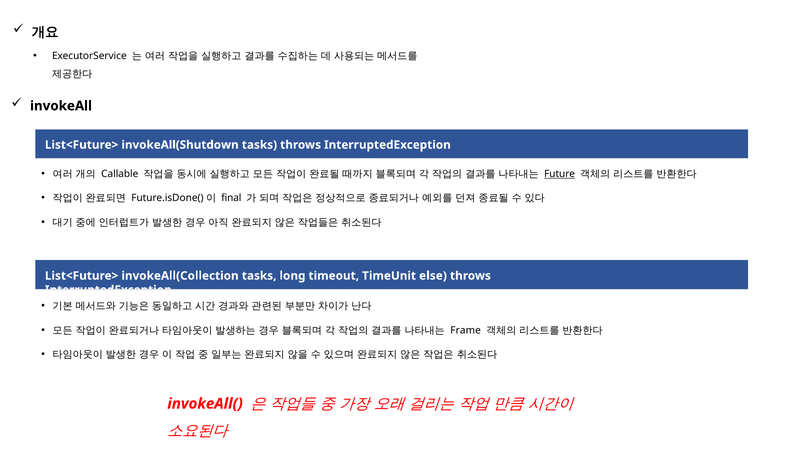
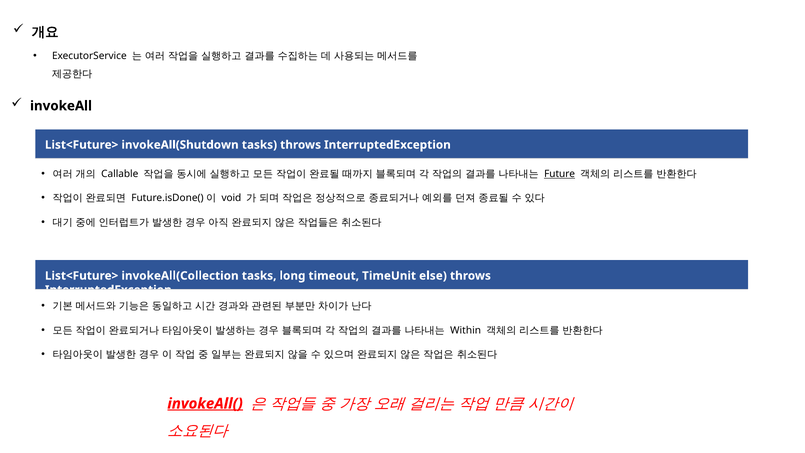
final: final -> void
Frame: Frame -> Within
invokeAll( underline: none -> present
